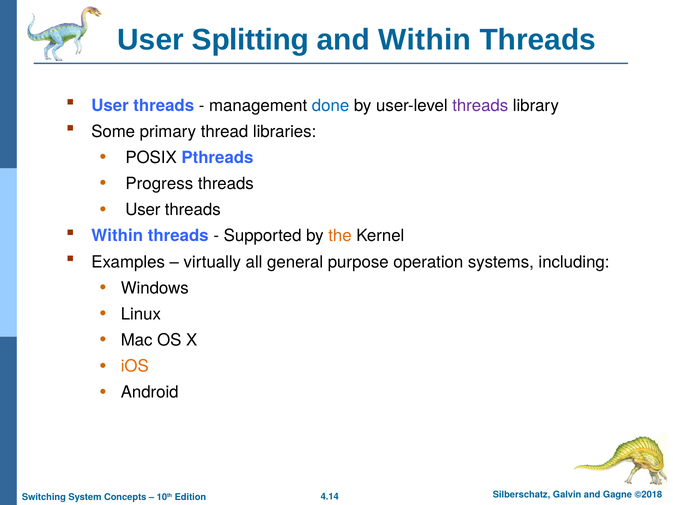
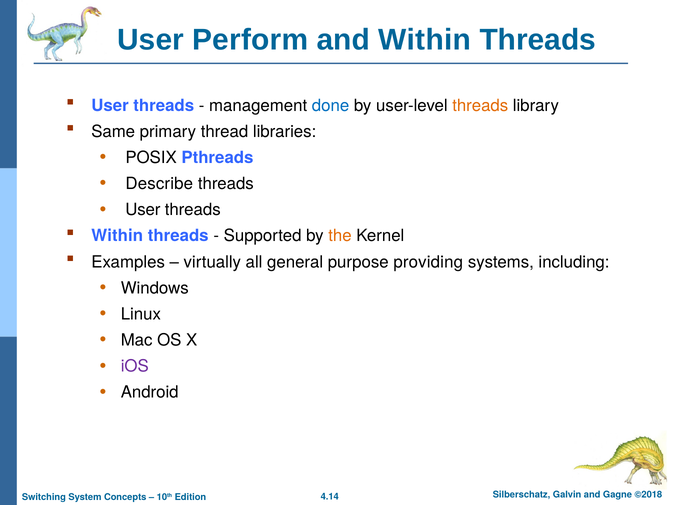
Splitting: Splitting -> Perform
threads at (480, 105) colour: purple -> orange
Some: Some -> Same
Progress: Progress -> Describe
operation: operation -> providing
iOS colour: orange -> purple
